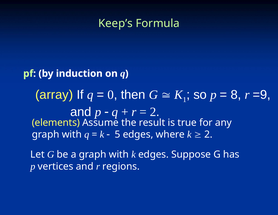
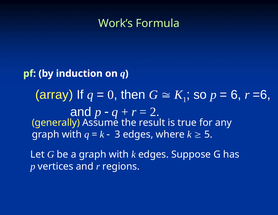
Keep’s: Keep’s -> Work’s
8: 8 -> 6
=9: =9 -> =6
elements: elements -> generally
5: 5 -> 3
2 at (208, 134): 2 -> 5
